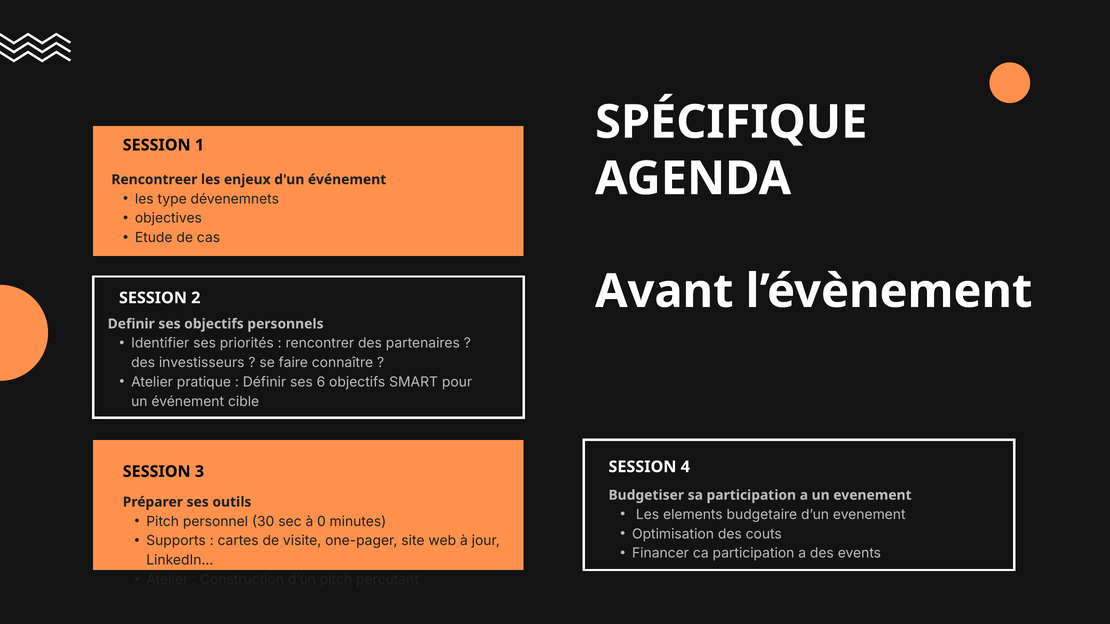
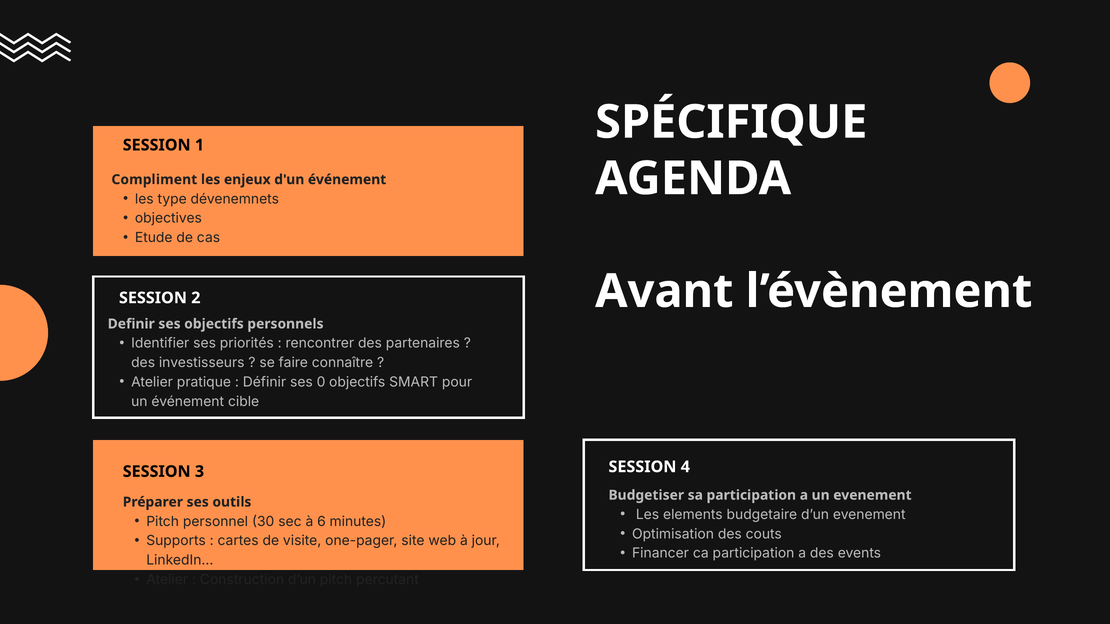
Rencontreer: Rencontreer -> Compliment
6: 6 -> 0
0: 0 -> 6
